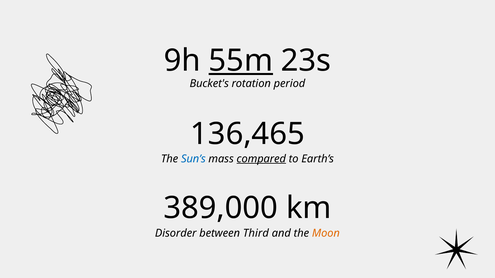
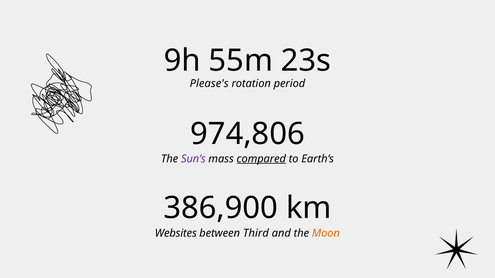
55m underline: present -> none
Bucket's: Bucket's -> Please's
136,465: 136,465 -> 974,806
Sun’s colour: blue -> purple
389,000: 389,000 -> 386,900
Disorder: Disorder -> Websites
